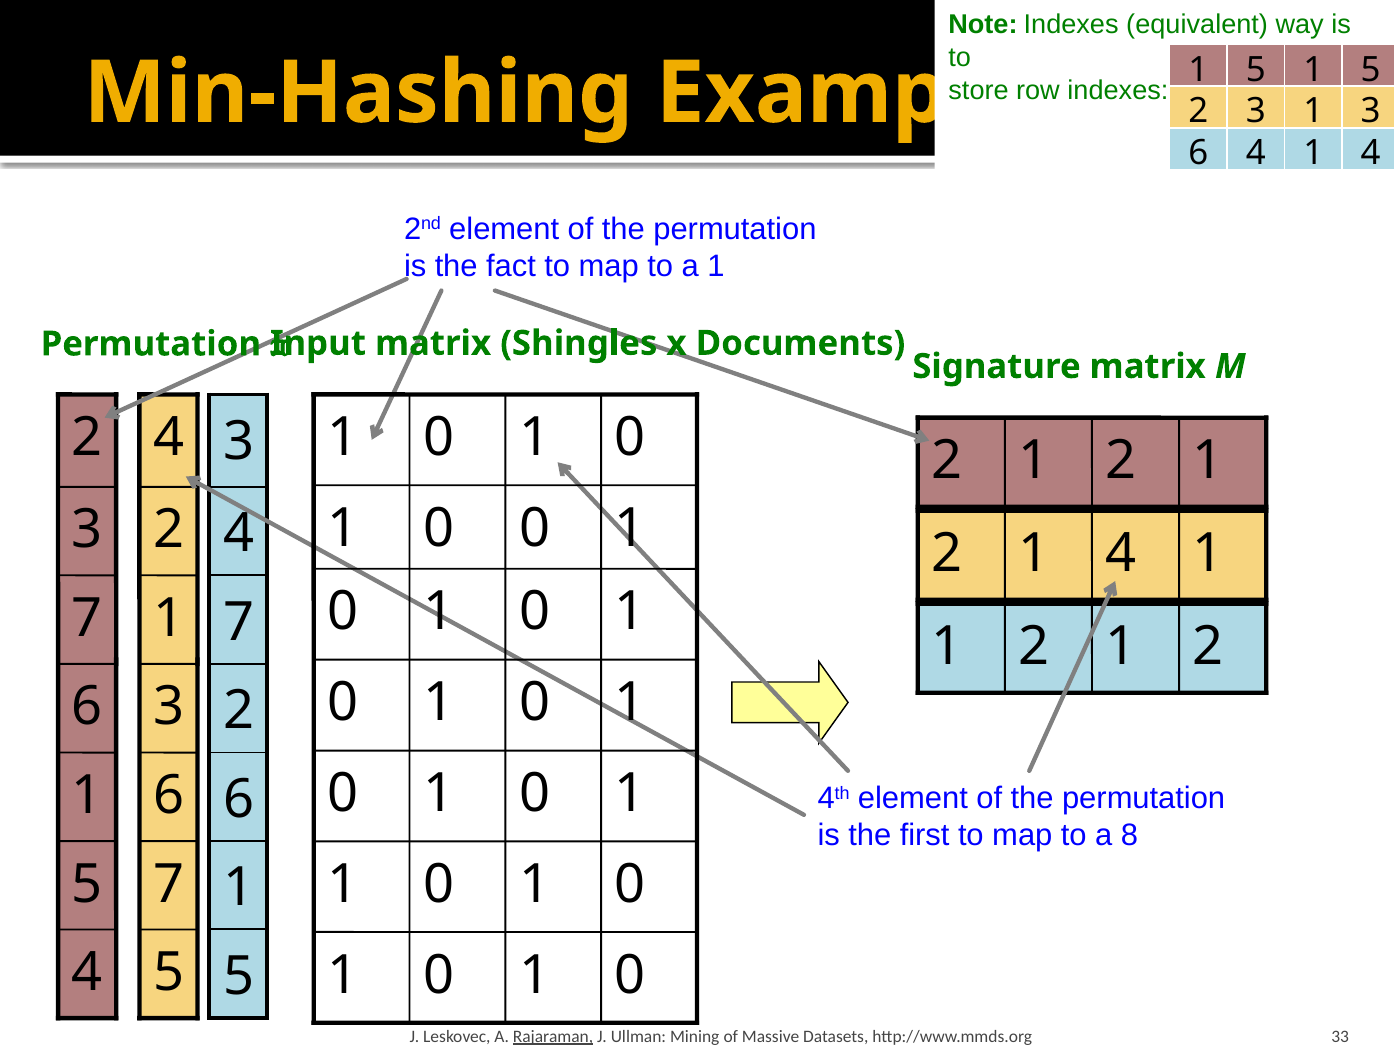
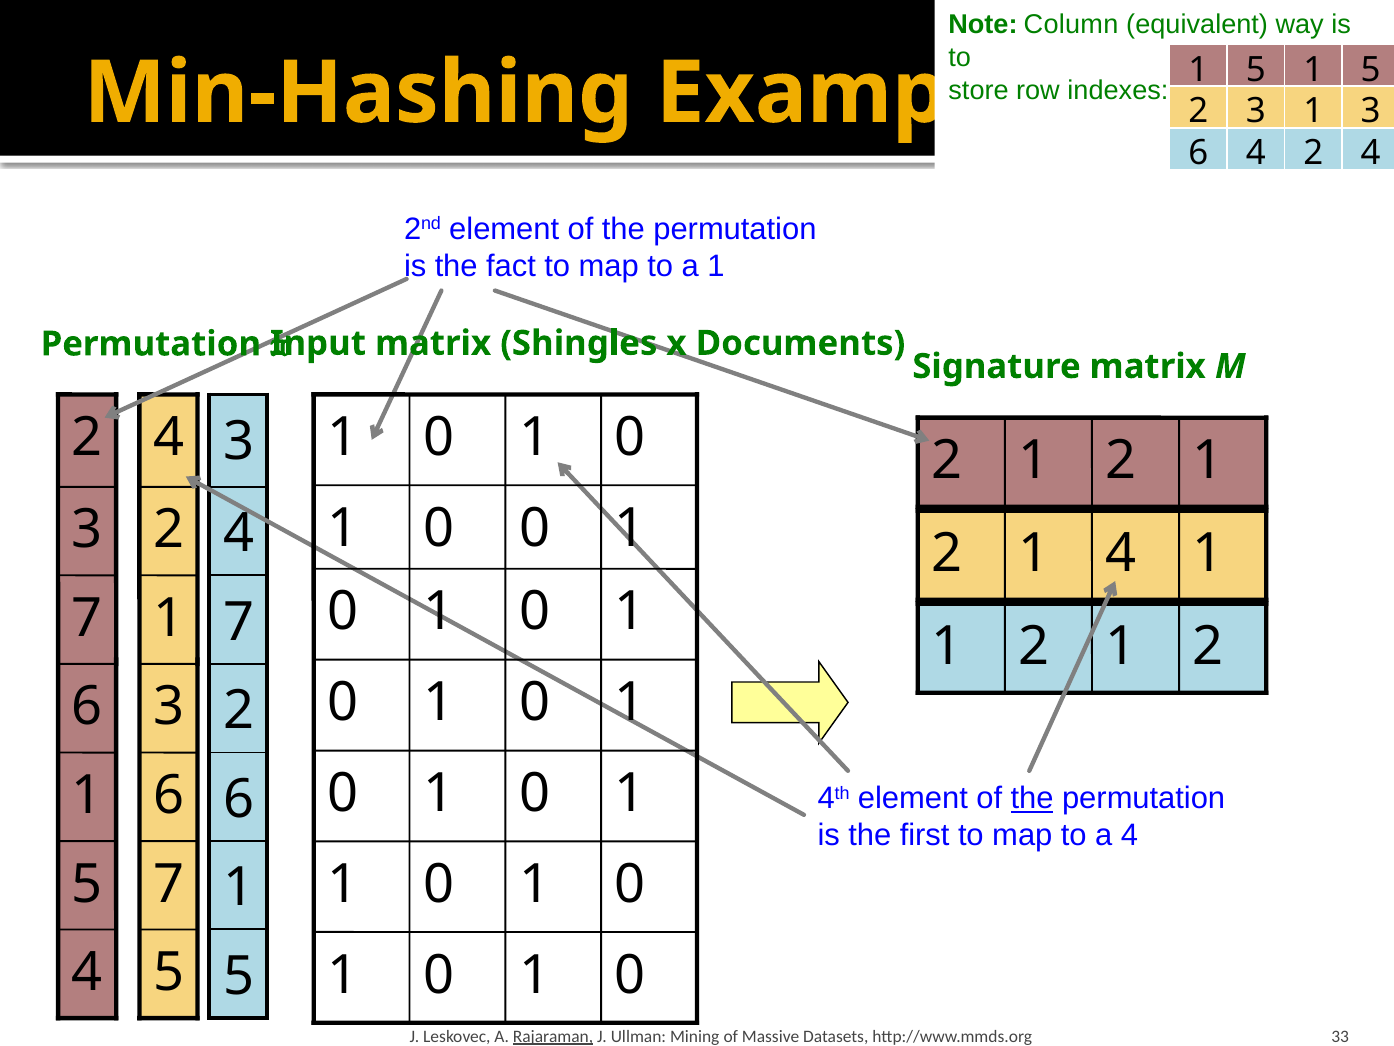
Note Indexes: Indexes -> Column
6 4 1: 1 -> 2
the at (1032, 798) underline: none -> present
a 8: 8 -> 4
